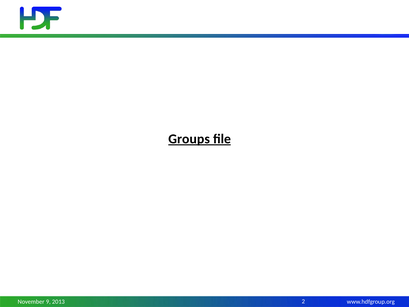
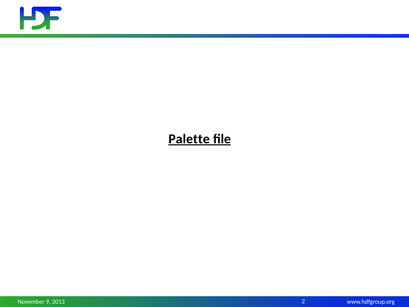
Groups: Groups -> Palette
